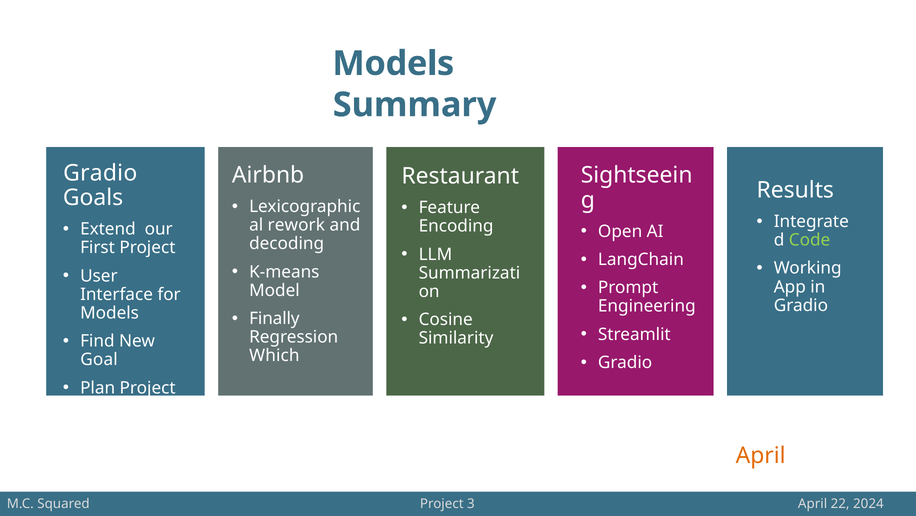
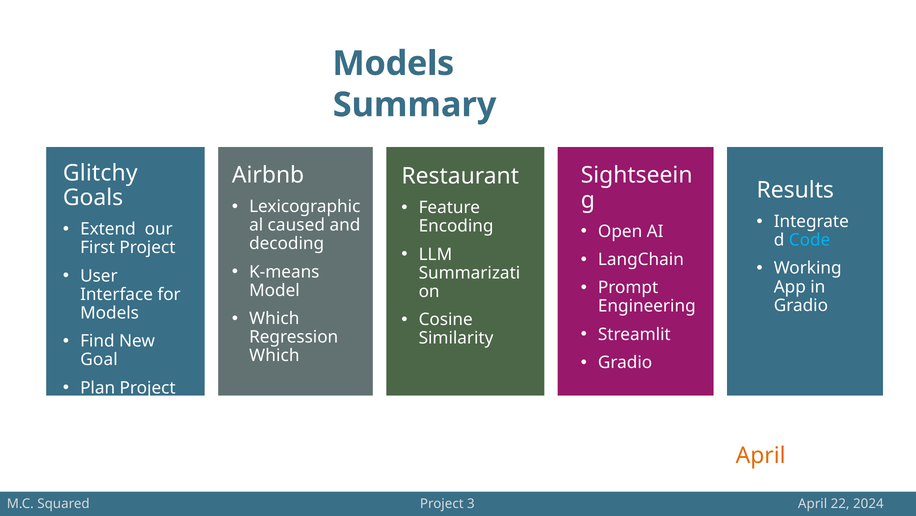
Gradio at (100, 173): Gradio -> Glitchy
rework: rework -> caused
Code colour: light green -> light blue
Finally at (274, 318): Finally -> Which
